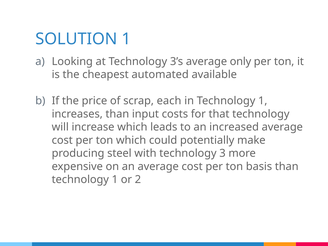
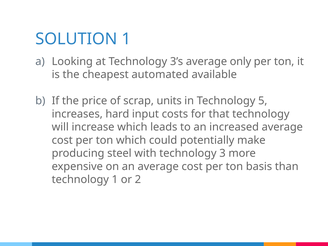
each: each -> units
in Technology 1: 1 -> 5
increases than: than -> hard
